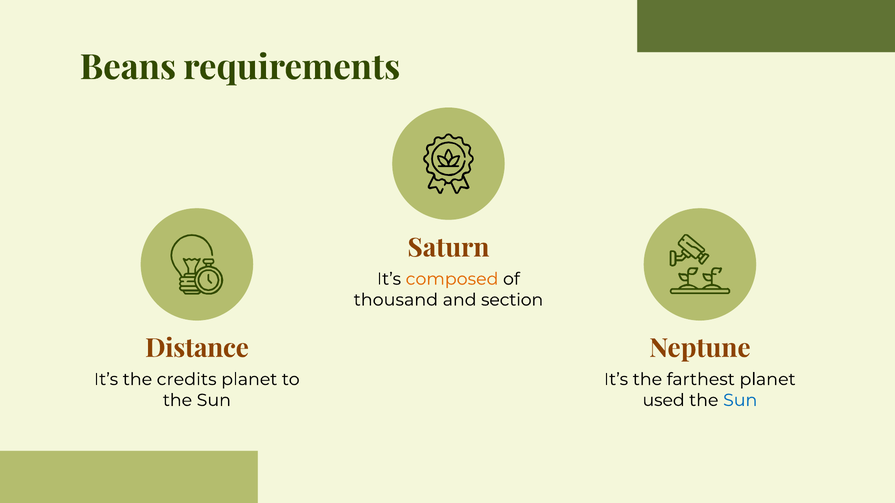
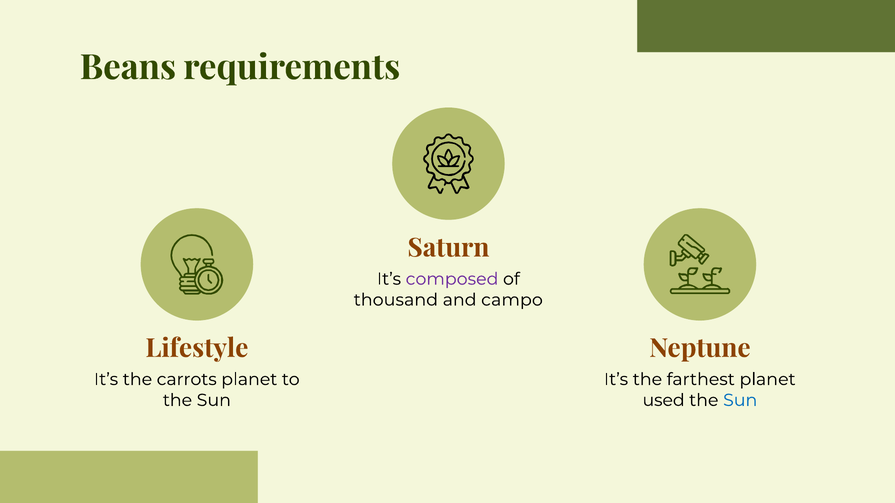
composed colour: orange -> purple
section: section -> campo
Distance: Distance -> Lifestyle
credits: credits -> carrots
